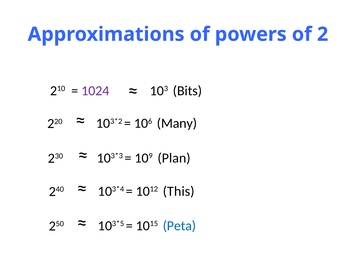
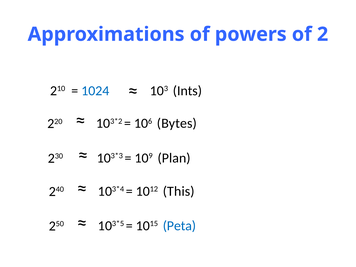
1024 colour: purple -> blue
Bits: Bits -> Ints
Many: Many -> Bytes
